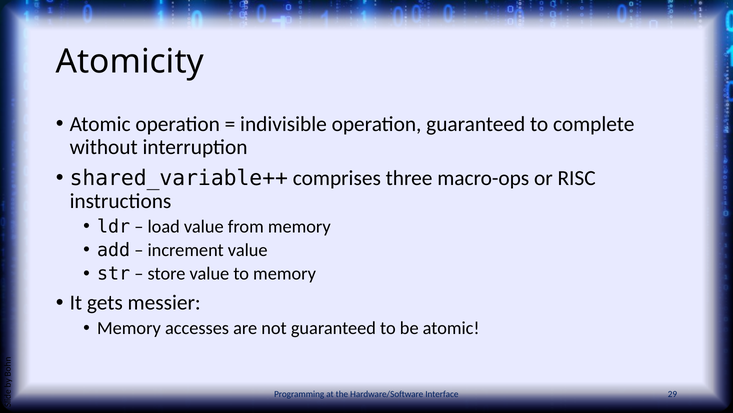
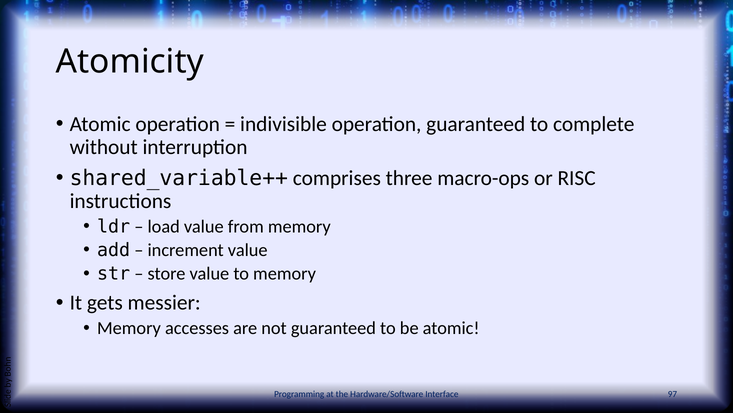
29: 29 -> 97
